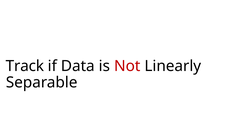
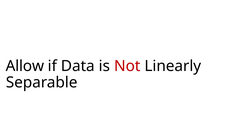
Track: Track -> Allow
